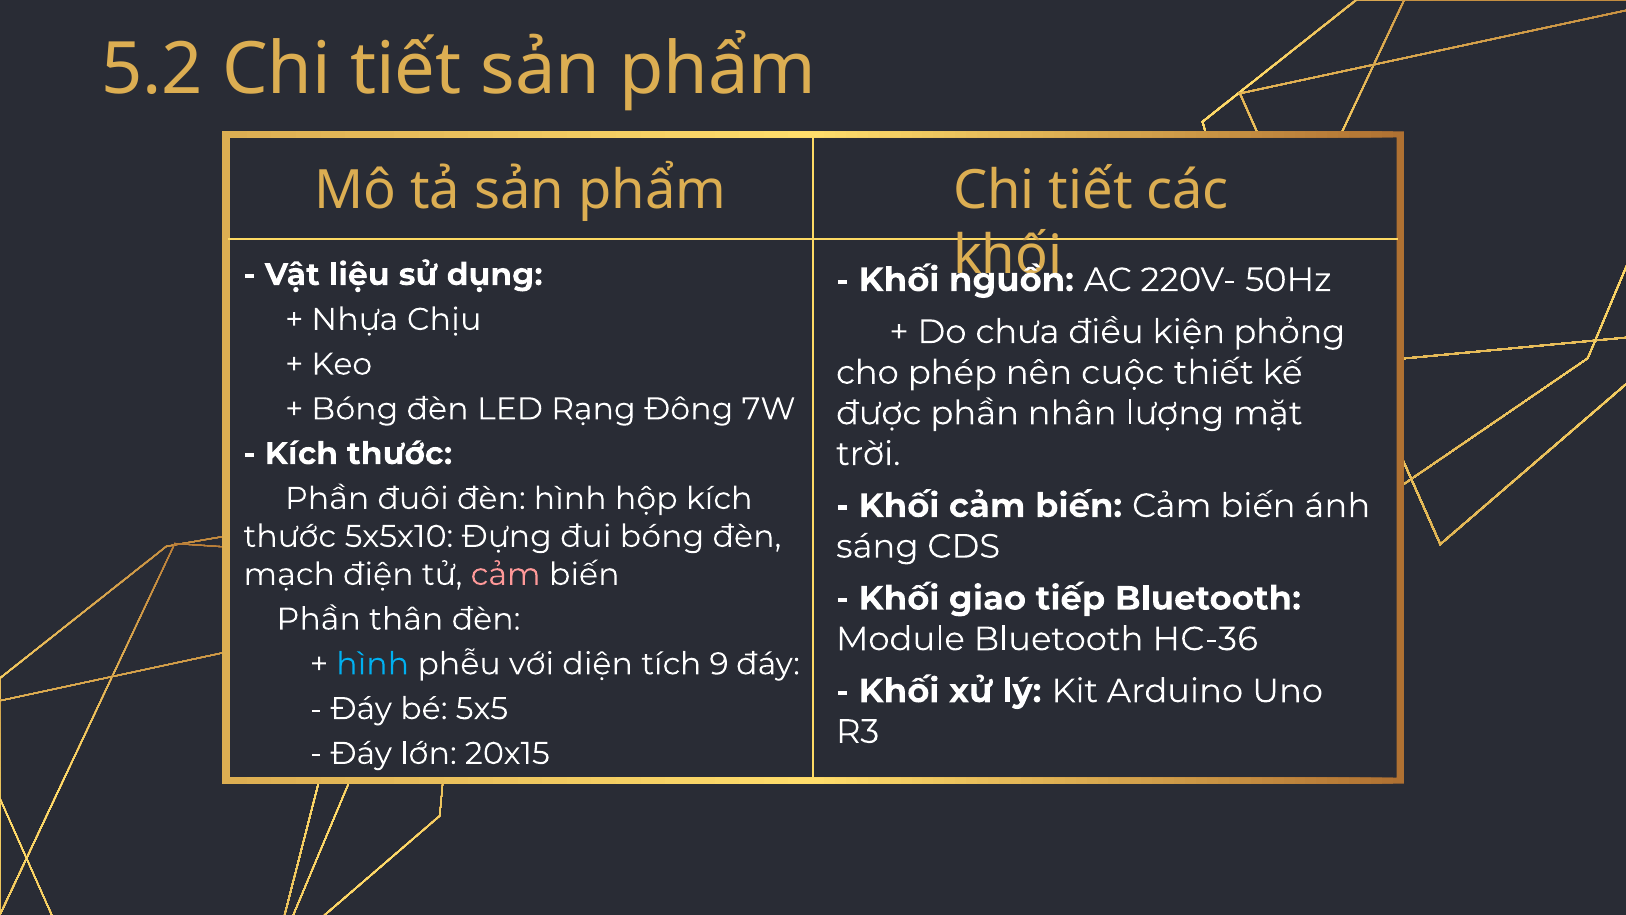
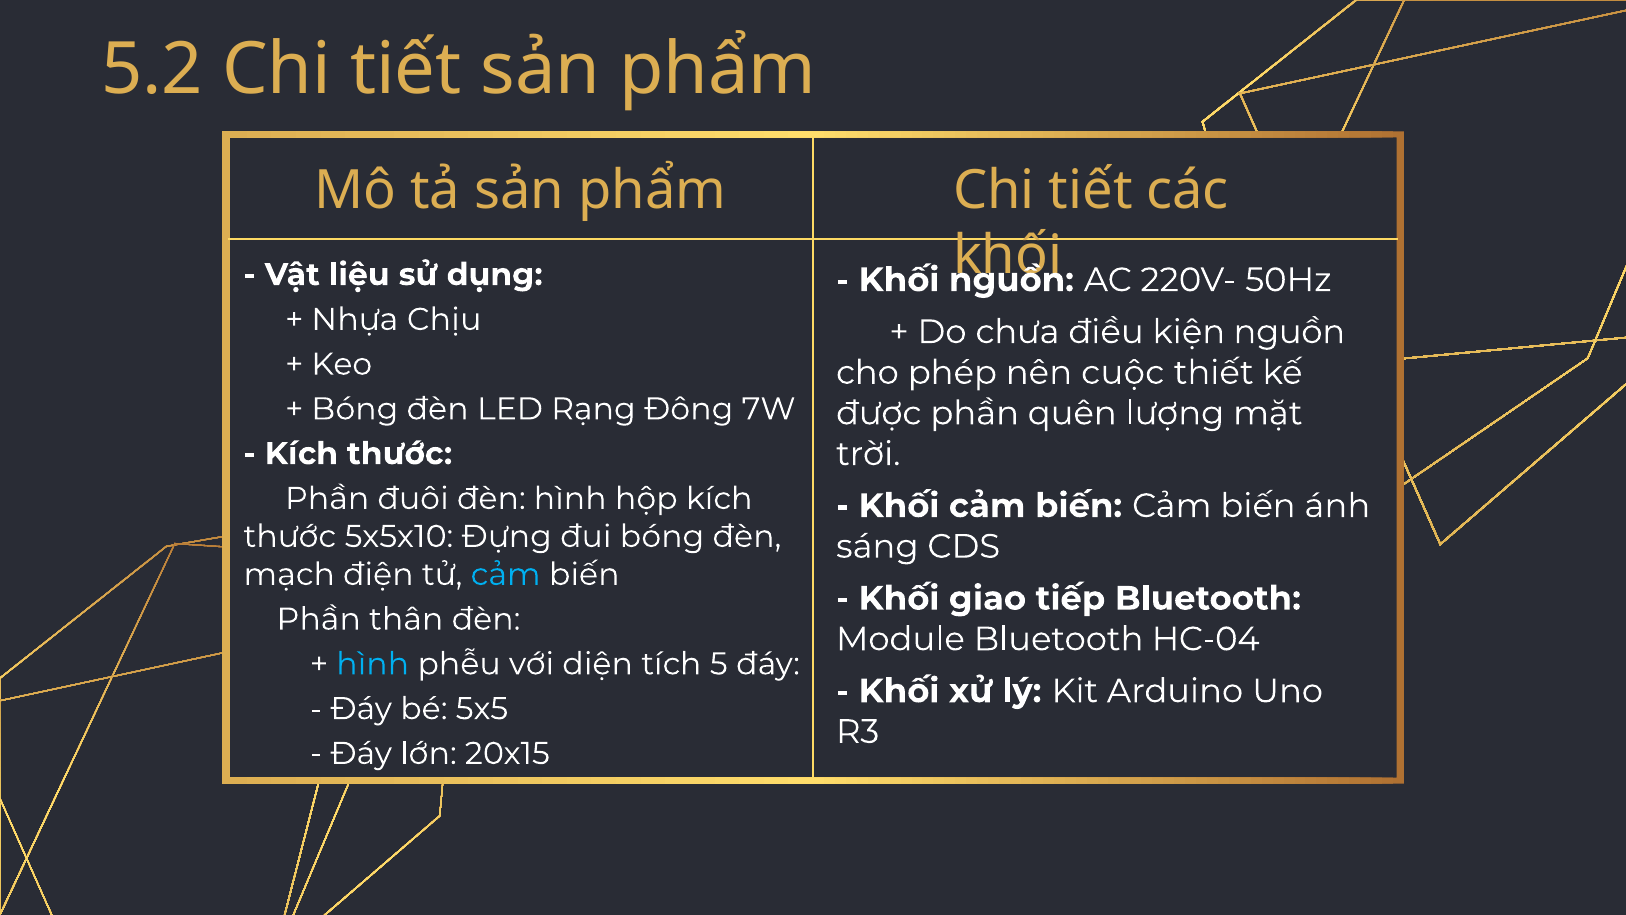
kiện phỏng: phỏng -> nguồn
nhân: nhân -> quên
cảm at (506, 574) colour: pink -> light blue
HC-36: HC-36 -> HC-04
9: 9 -> 5
